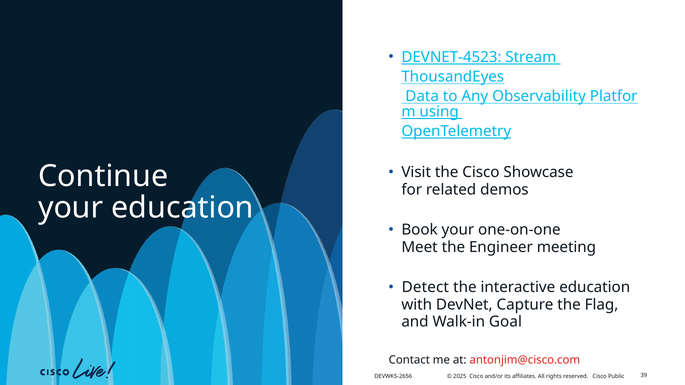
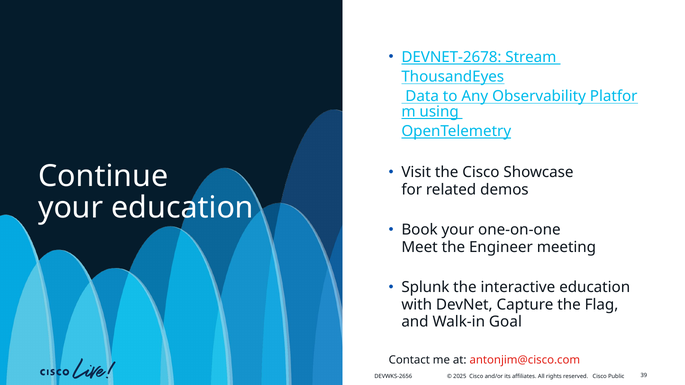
DEVNET-4523: DEVNET-4523 -> DEVNET-2678
Detect: Detect -> Splunk
